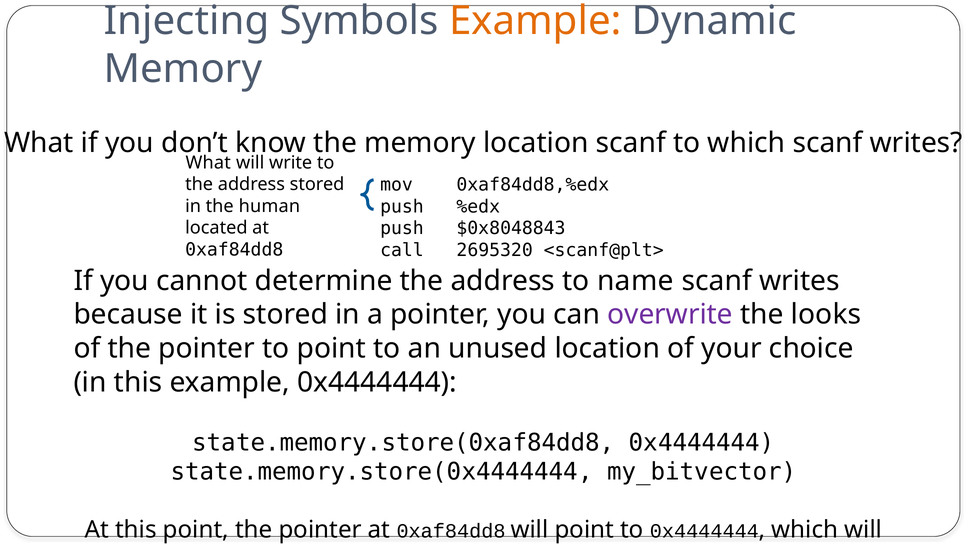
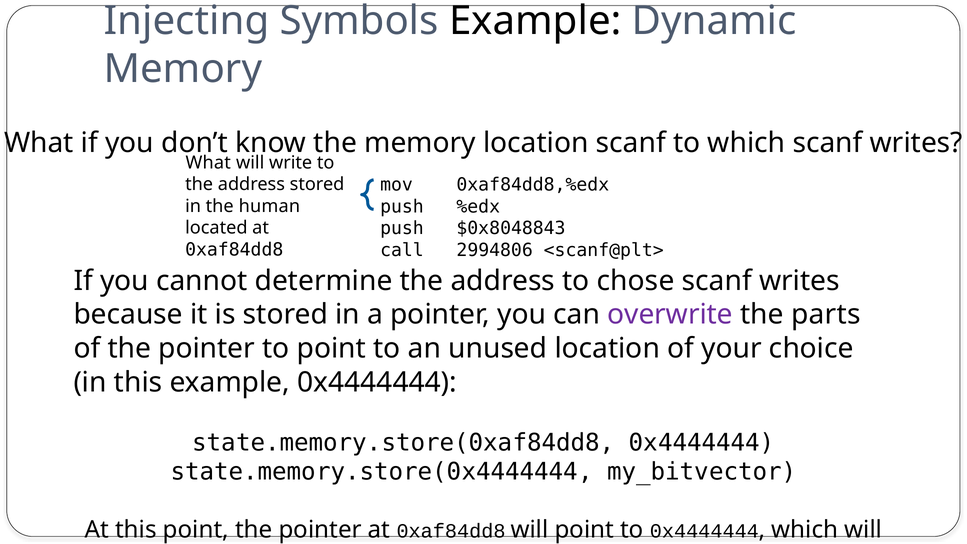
Example at (535, 21) colour: orange -> black
2695320: 2695320 -> 2994806
name: name -> chose
looks: looks -> parts
